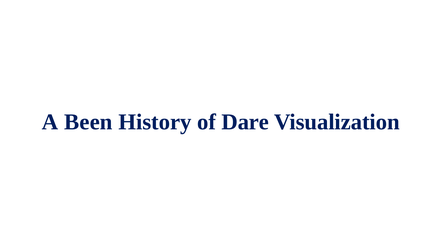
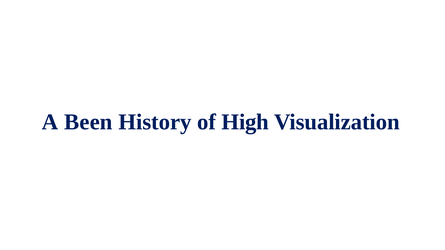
Dare: Dare -> High
